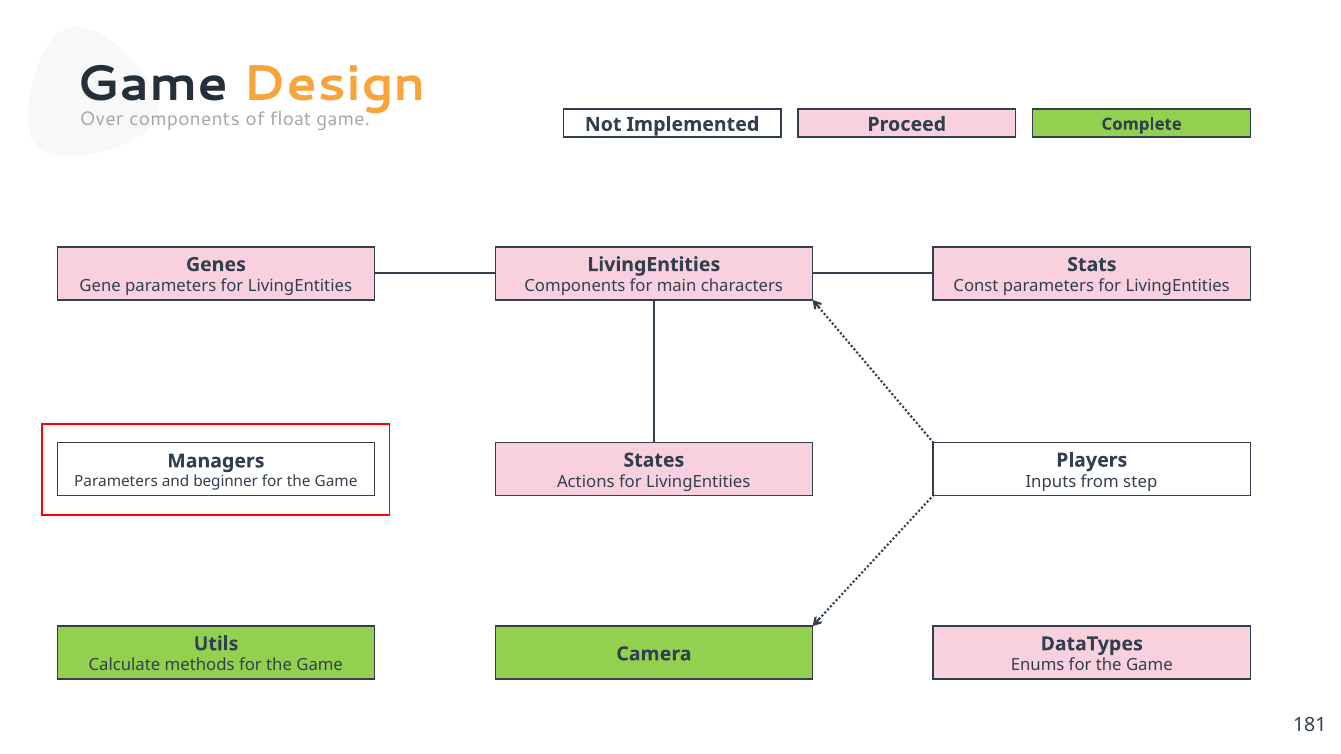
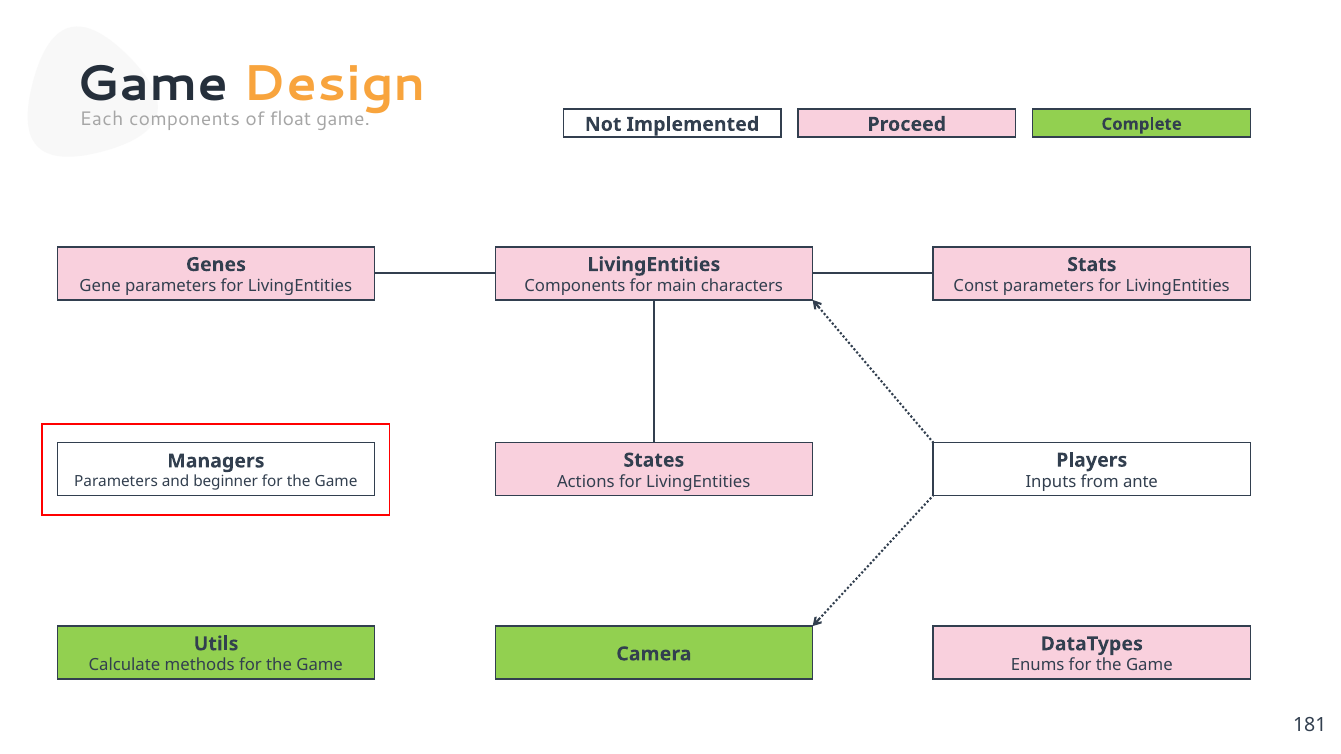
Over: Over -> Each
step: step -> ante
